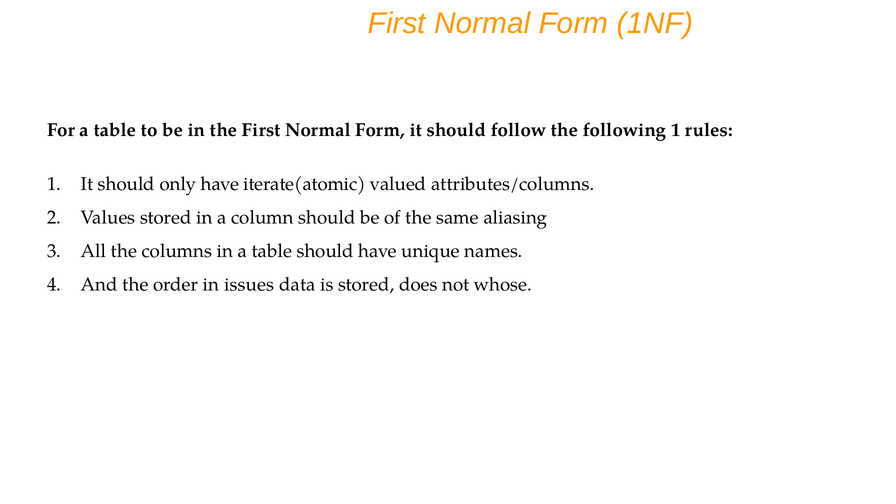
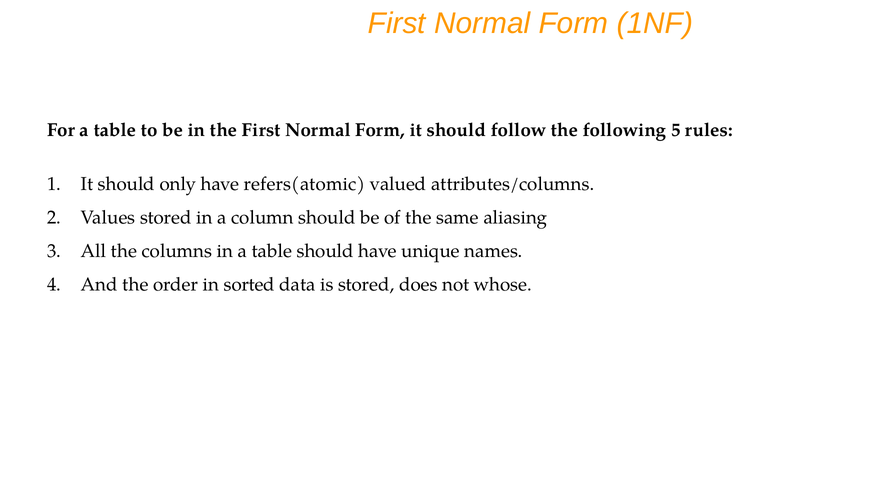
following 1: 1 -> 5
iterate(atomic: iterate(atomic -> refers(atomic
issues: issues -> sorted
